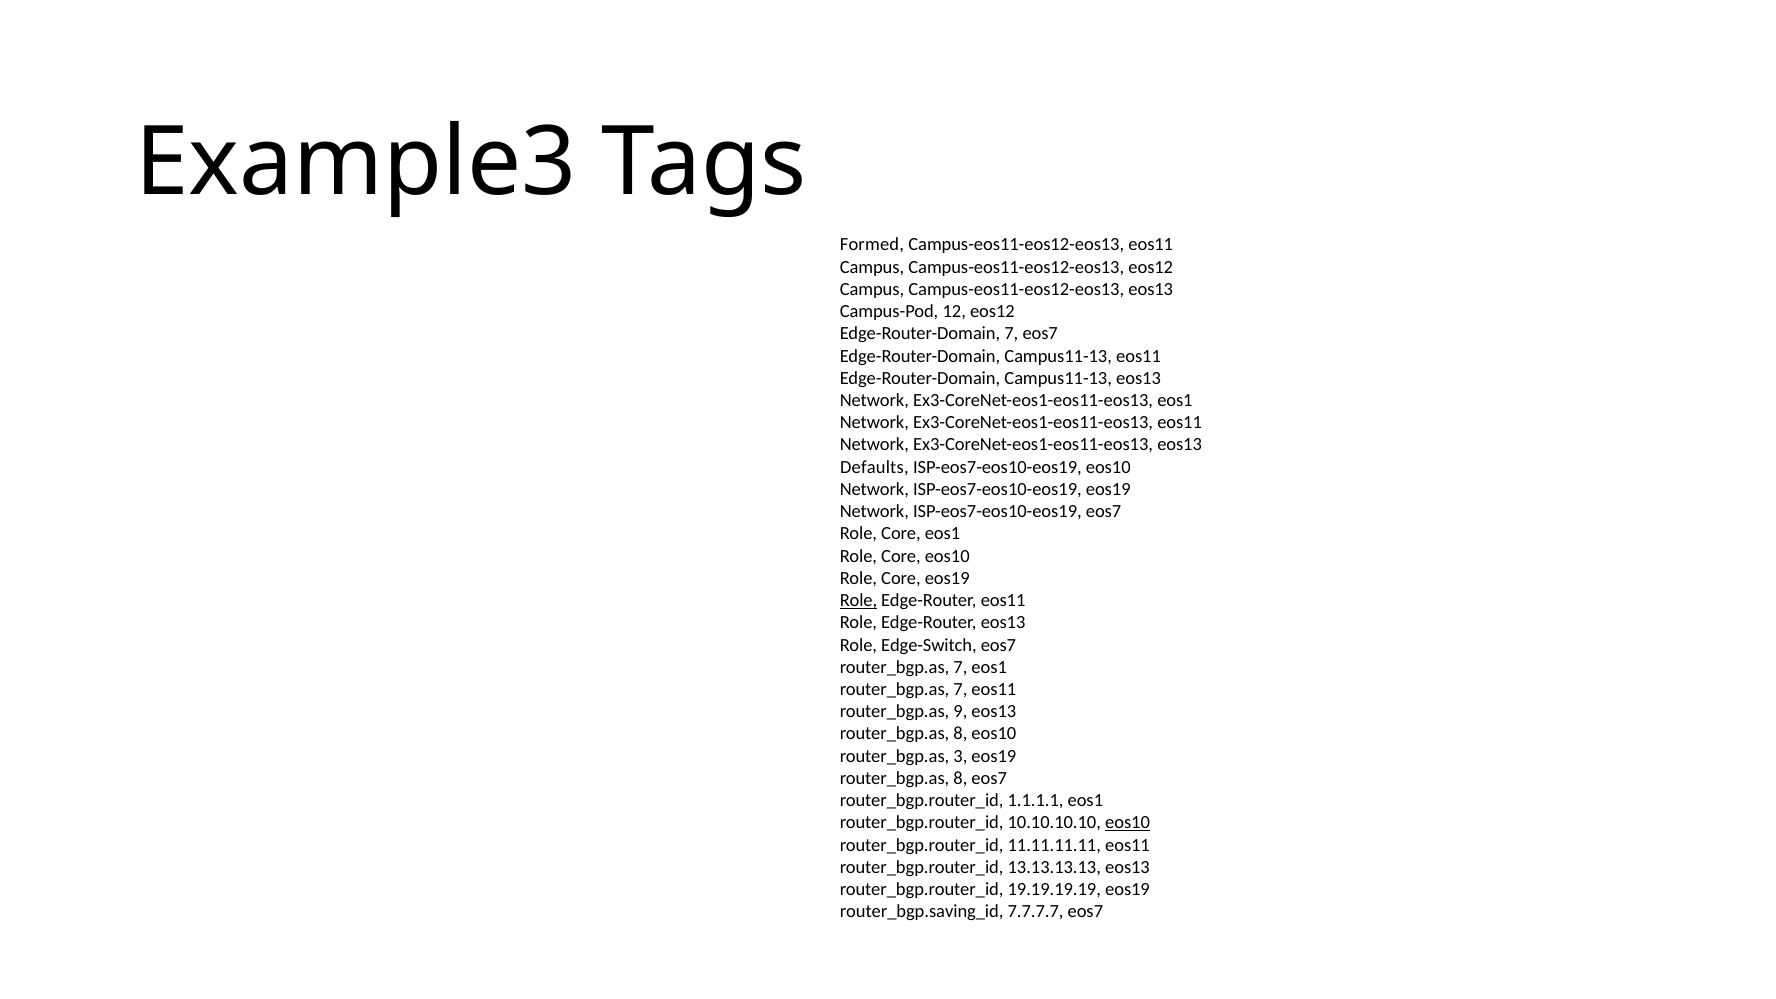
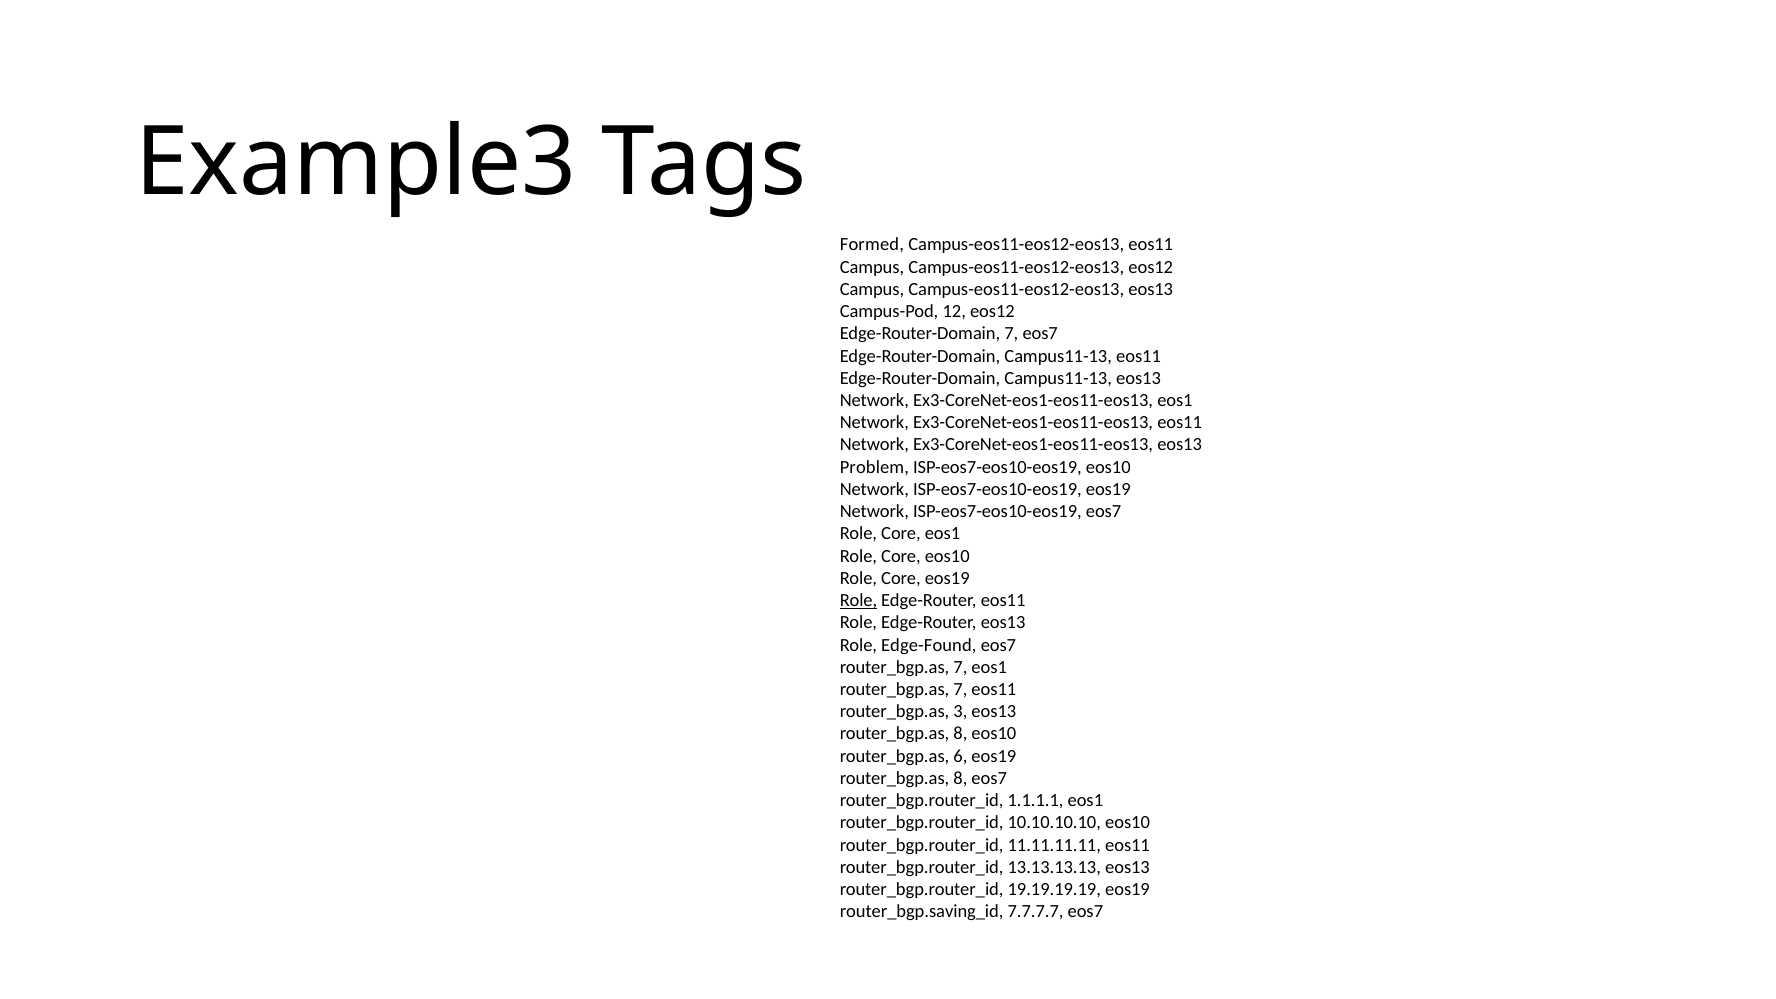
Defaults: Defaults -> Problem
Edge-Switch: Edge-Switch -> Edge-Found
9: 9 -> 3
3: 3 -> 6
eos10 at (1128, 823) underline: present -> none
